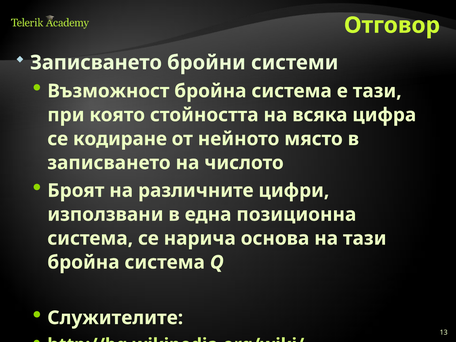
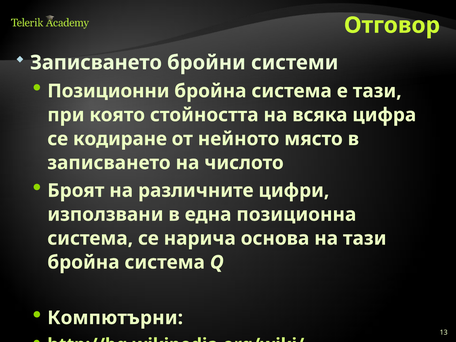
Възможност: Възможност -> Позиционни
Служителите: Служителите -> Компютърни
